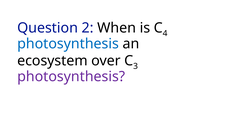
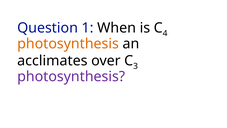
2: 2 -> 1
photosynthesis at (68, 44) colour: blue -> orange
ecosystem: ecosystem -> acclimates
